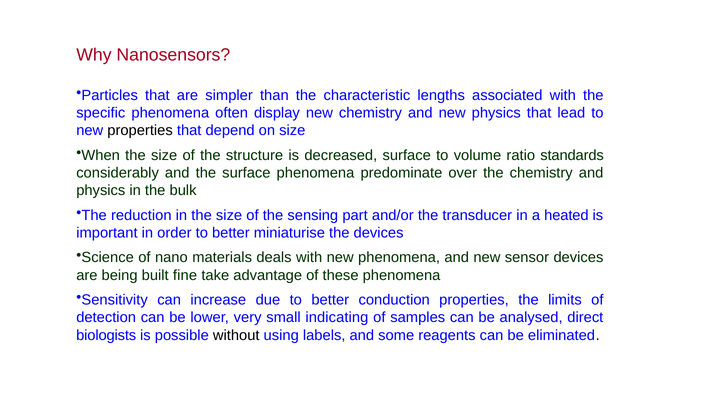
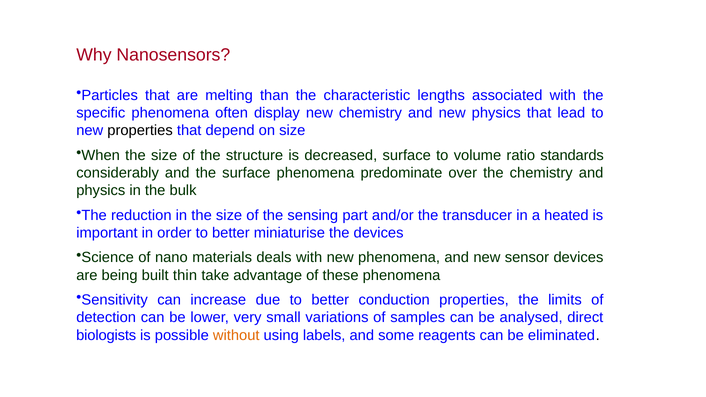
simpler: simpler -> melting
fine: fine -> thin
indicating: indicating -> variations
without colour: black -> orange
